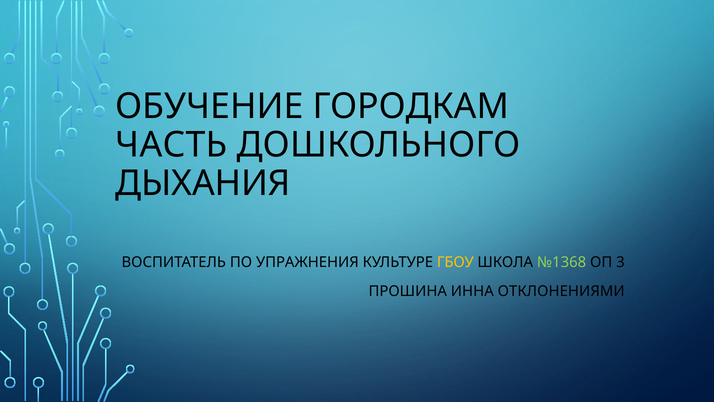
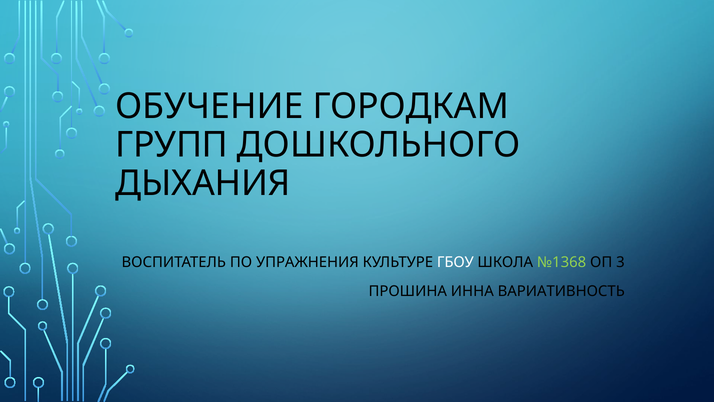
ЧАСТЬ: ЧАСТЬ -> ГРУПП
ГБОУ colour: yellow -> white
ОТКЛОНЕНИЯМИ: ОТКЛОНЕНИЯМИ -> ВАРИАТИВНОСТЬ
